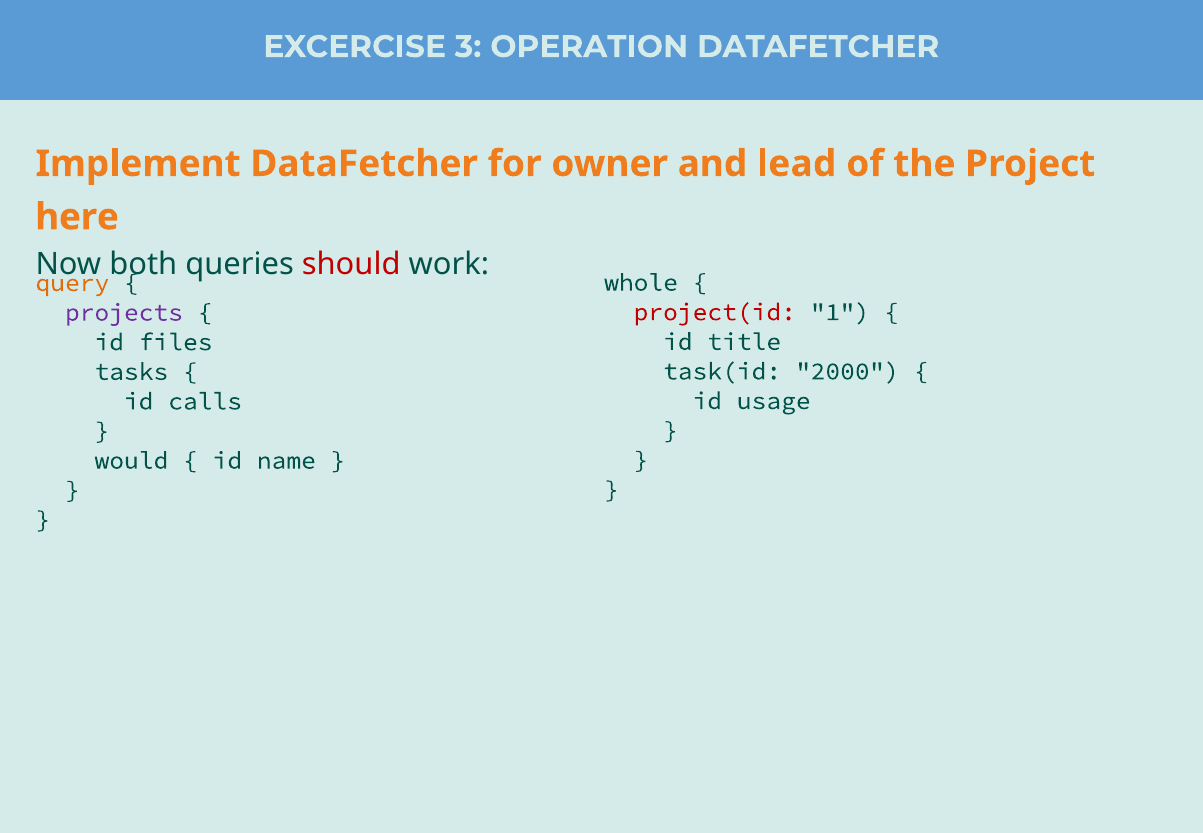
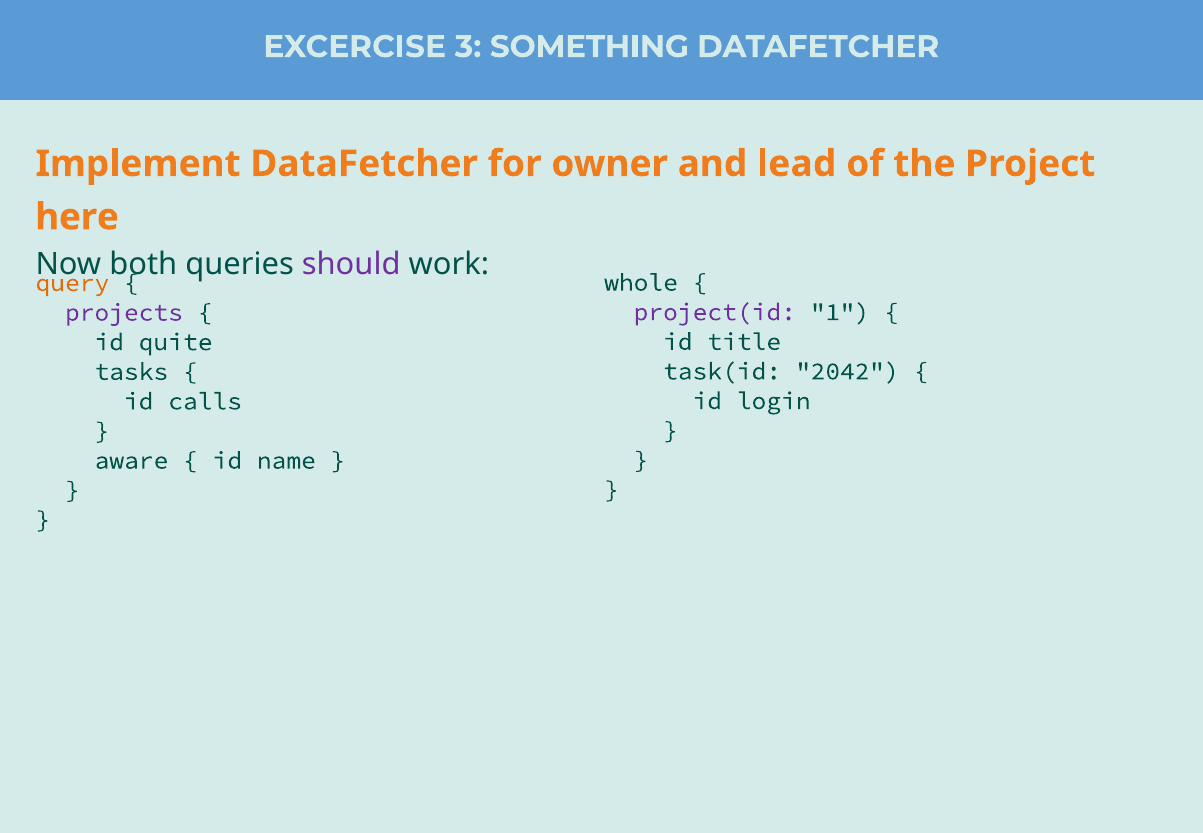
OPERATION: OPERATION -> SOMETHING
should colour: red -> purple
project(id colour: red -> purple
files: files -> quite
2000: 2000 -> 2042
usage: usage -> login
would: would -> aware
